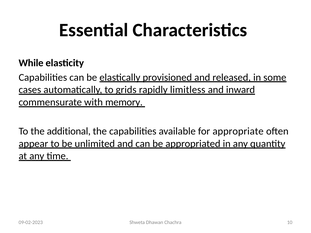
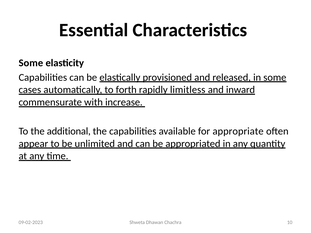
While at (31, 63): While -> Some
grids: grids -> forth
memory: memory -> increase
